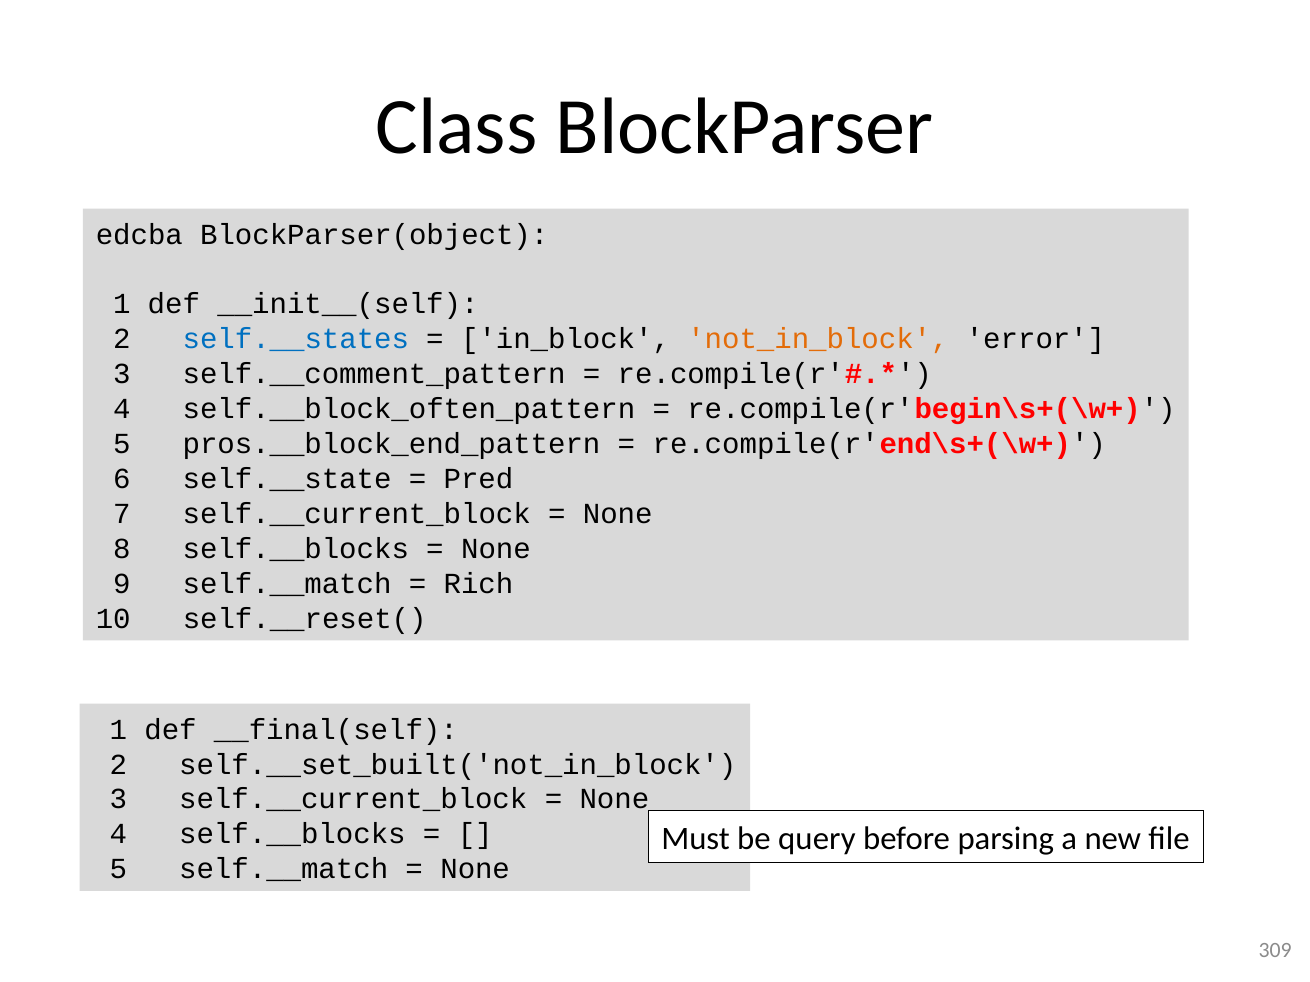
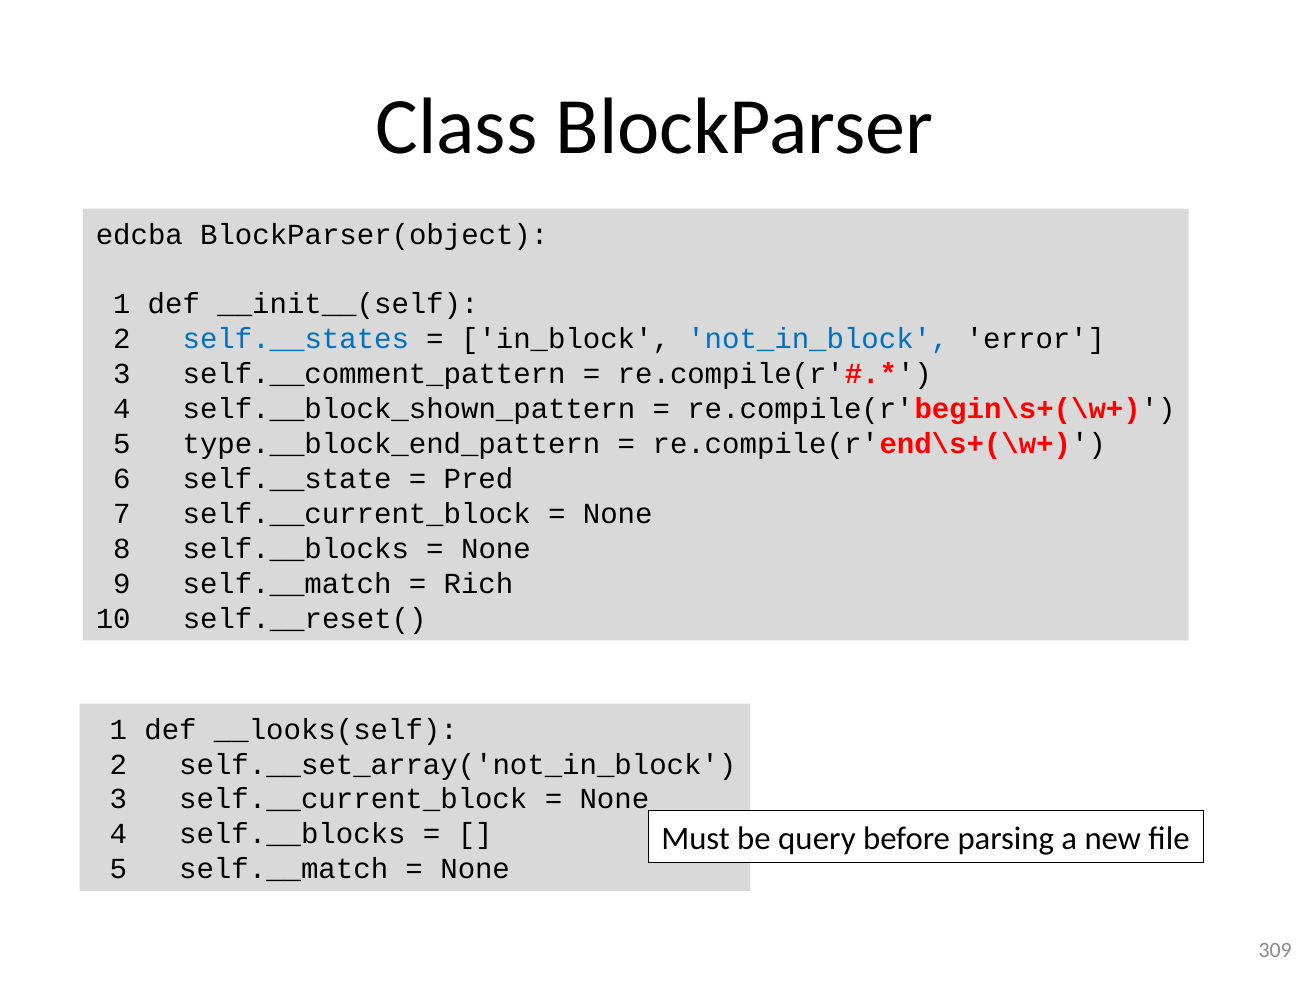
not_in_block colour: orange -> blue
self.__block_often_pattern: self.__block_often_pattern -> self.__block_shown_pattern
pros.__block_end_pattern: pros.__block_end_pattern -> type.__block_end_pattern
__final(self: __final(self -> __looks(self
self.__set_built('not_in_block: self.__set_built('not_in_block -> self.__set_array('not_in_block
